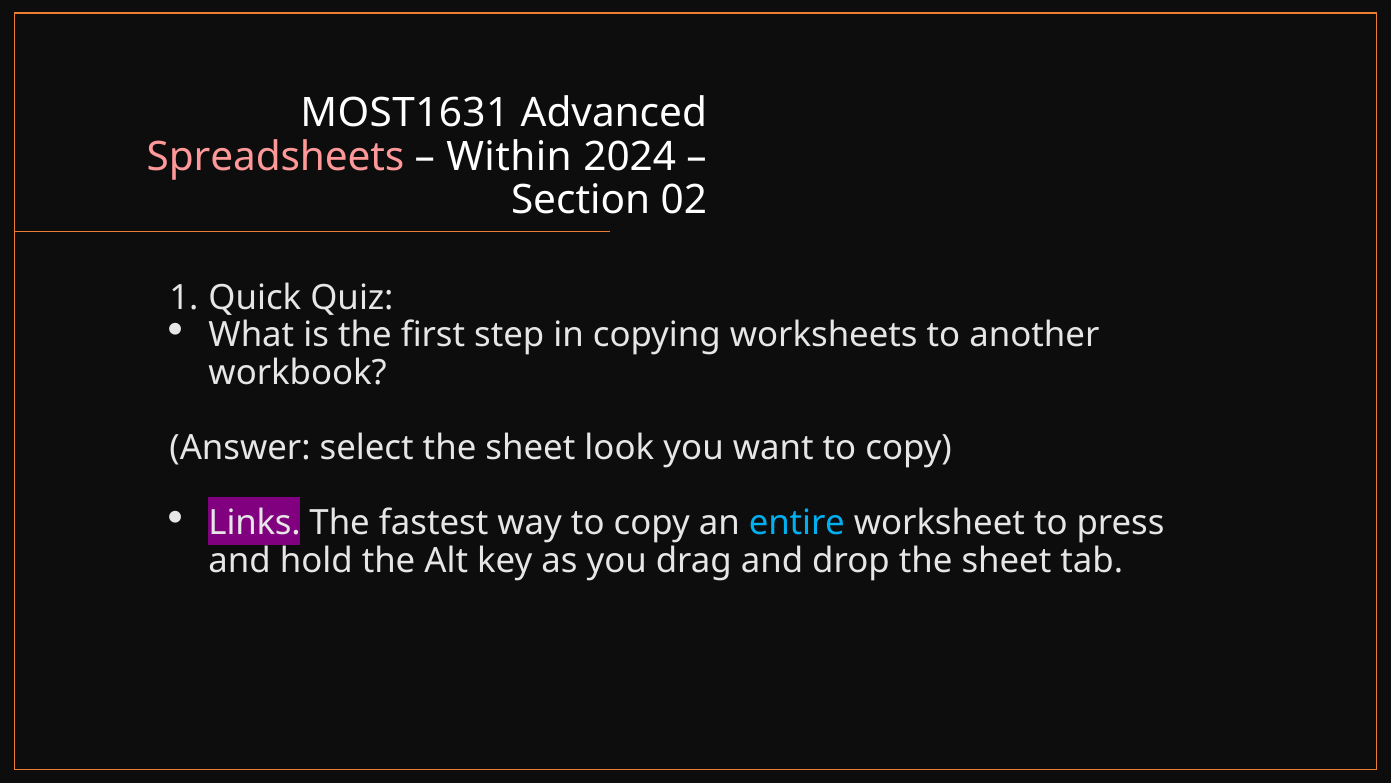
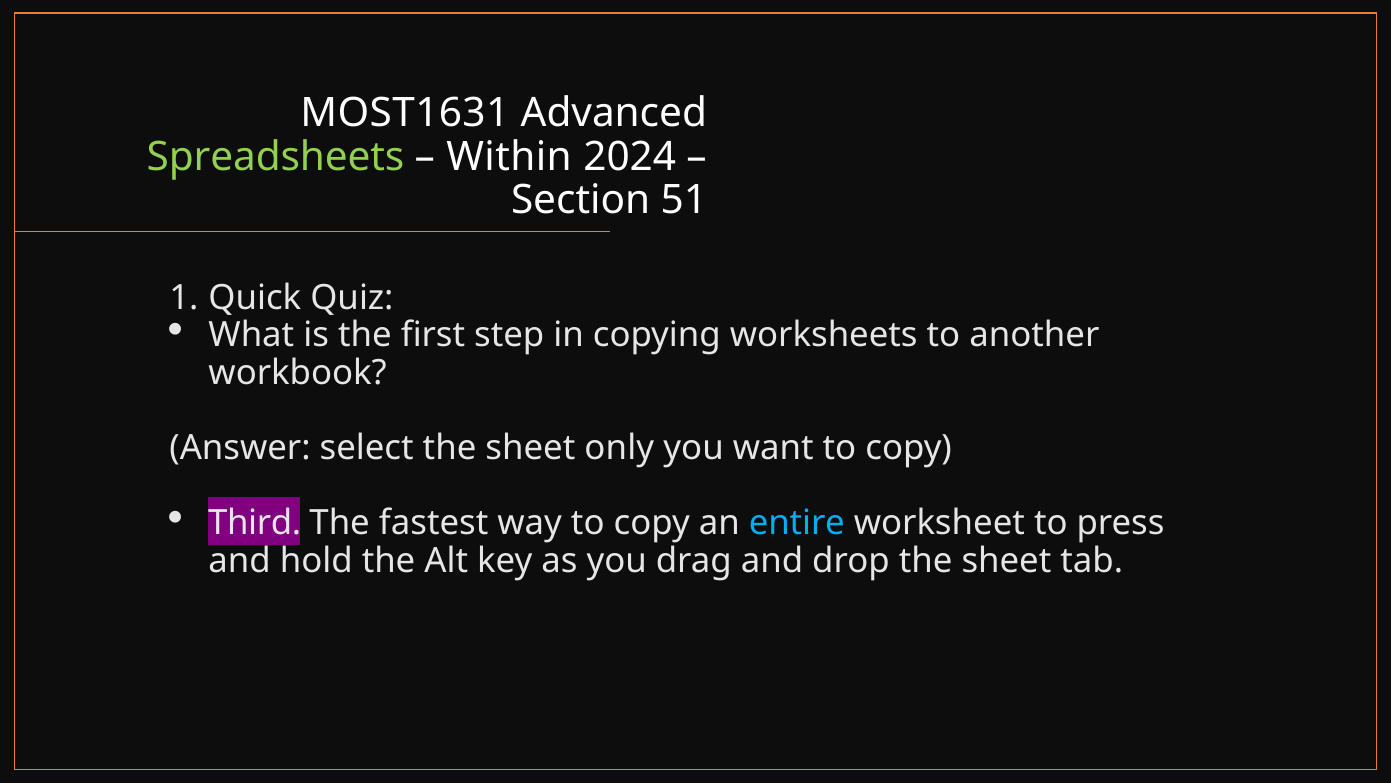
Spreadsheets colour: pink -> light green
02: 02 -> 51
look: look -> only
Links: Links -> Third
